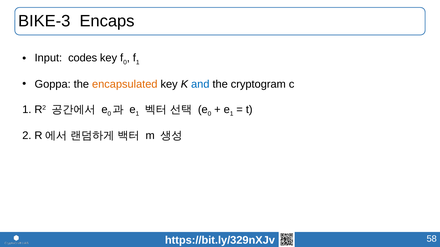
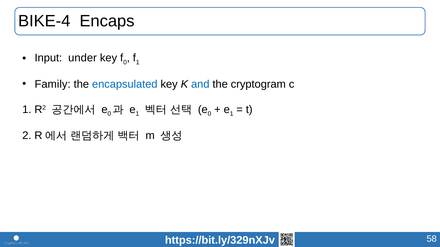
BIKE-3: BIKE-3 -> BIKE-4
codes: codes -> under
Goppa: Goppa -> Family
encapsulated colour: orange -> blue
